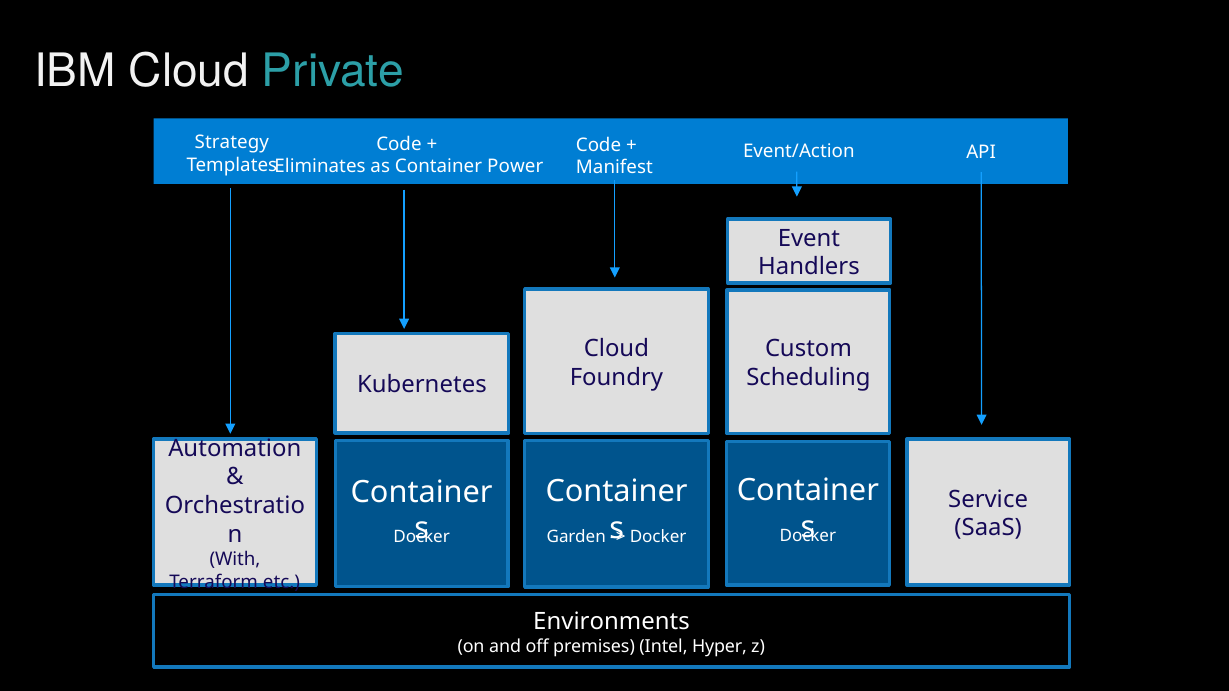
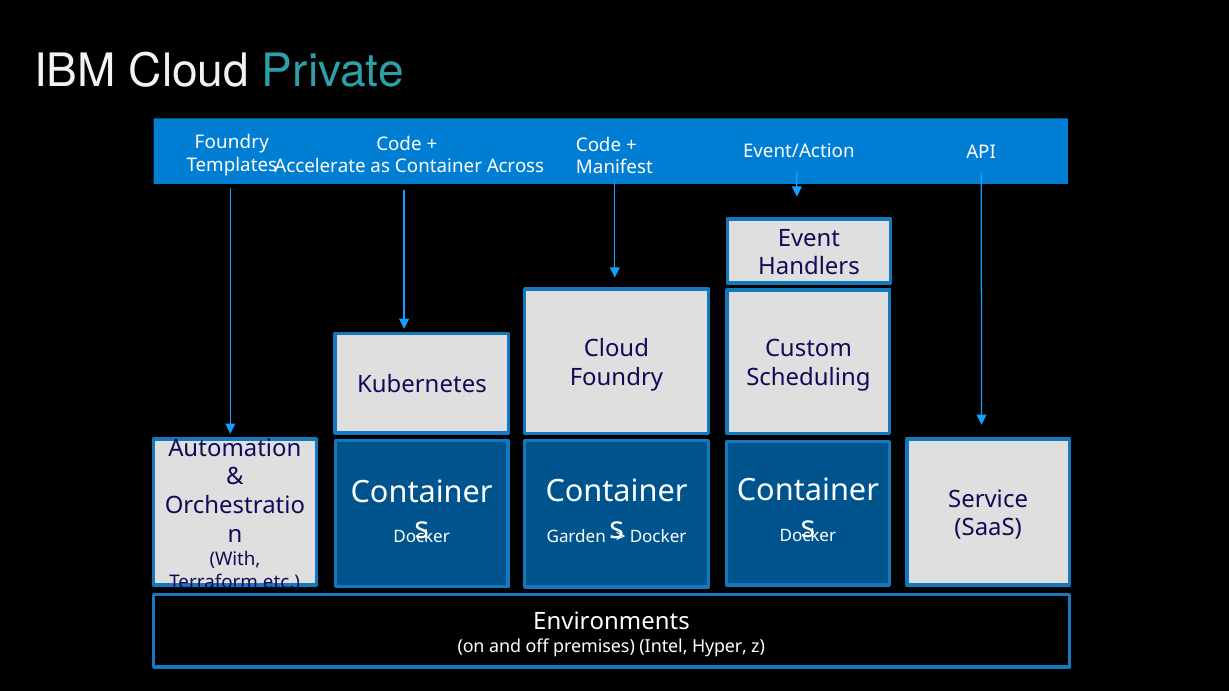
Strategy at (232, 142): Strategy -> Foundry
Eliminates: Eliminates -> Accelerate
Power: Power -> Across
